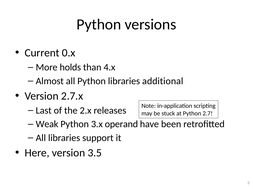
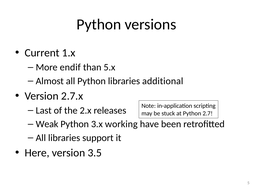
0.x: 0.x -> 1.x
holds: holds -> endif
4.x: 4.x -> 5.x
operand: operand -> working
